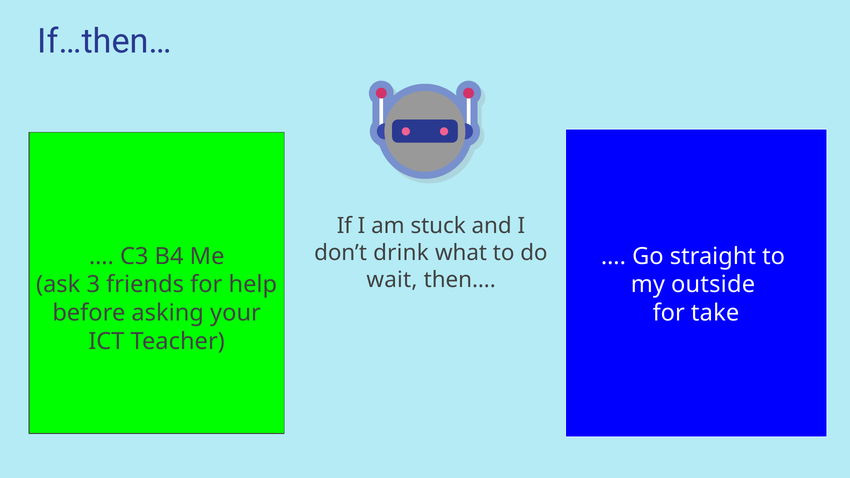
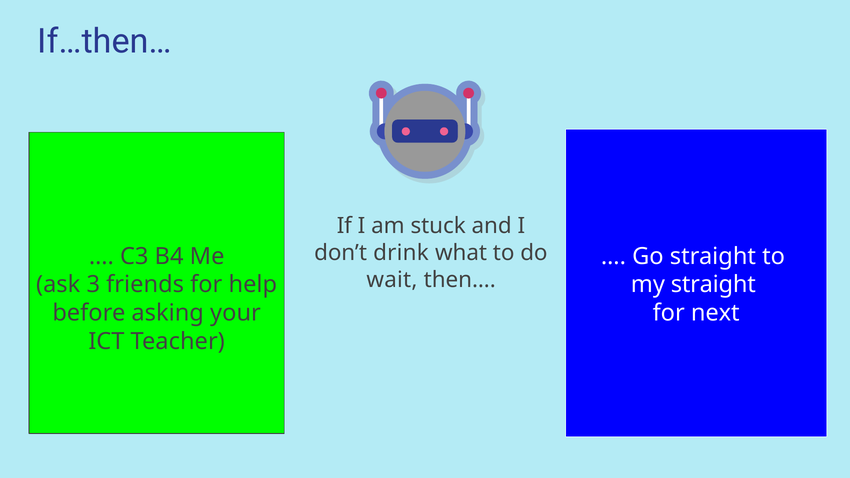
my outside: outside -> straight
take: take -> next
